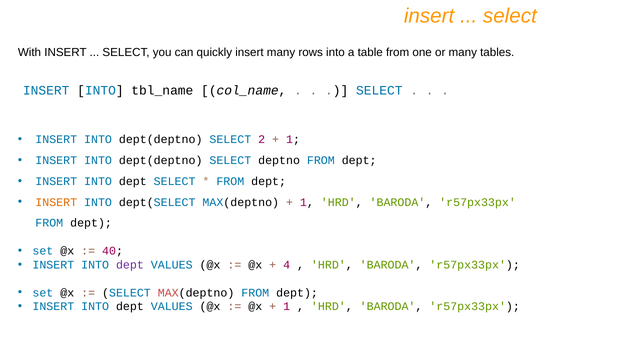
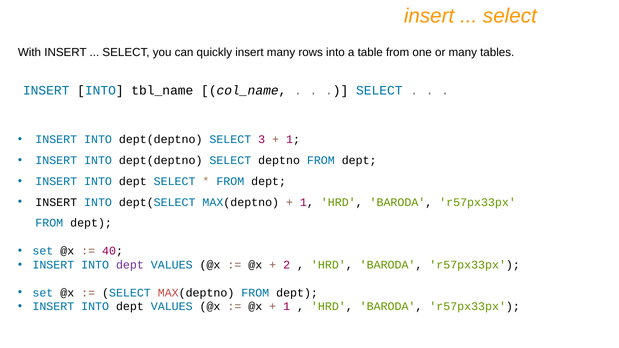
2: 2 -> 3
INSERT at (56, 202) colour: orange -> black
4: 4 -> 2
